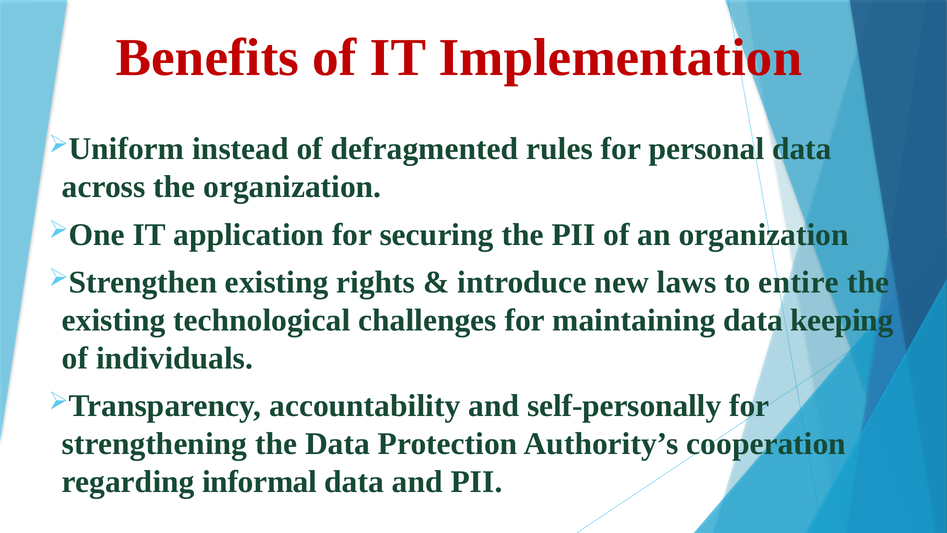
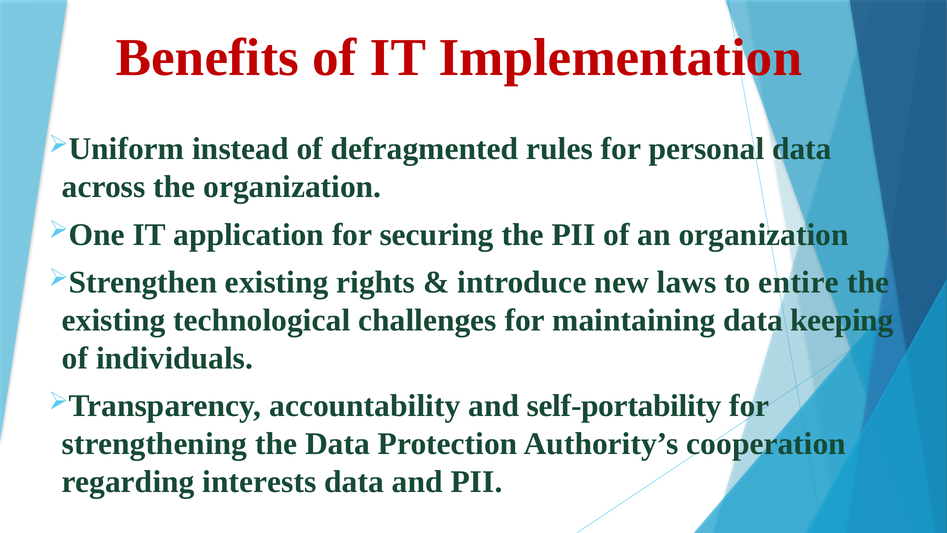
self-personally: self-personally -> self-portability
informal: informal -> interests
